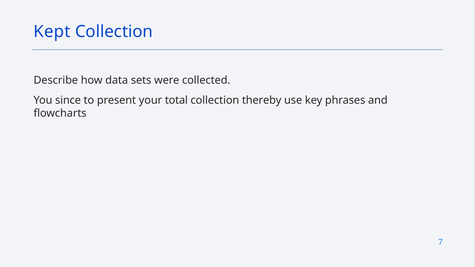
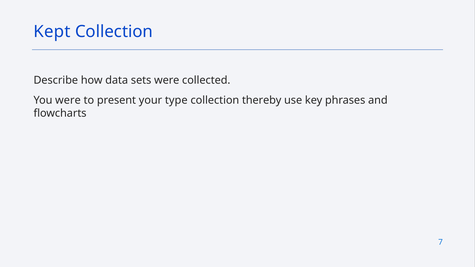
You since: since -> were
total: total -> type
